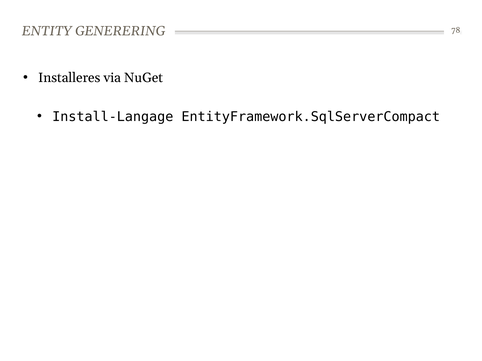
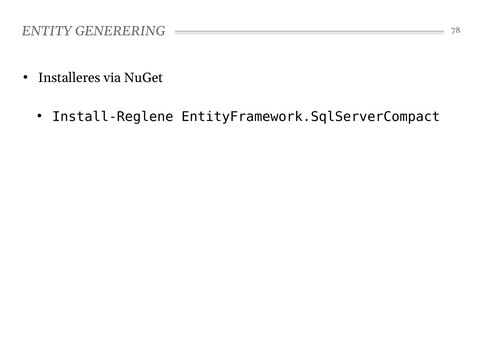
Install-Langage: Install-Langage -> Install-Reglene
